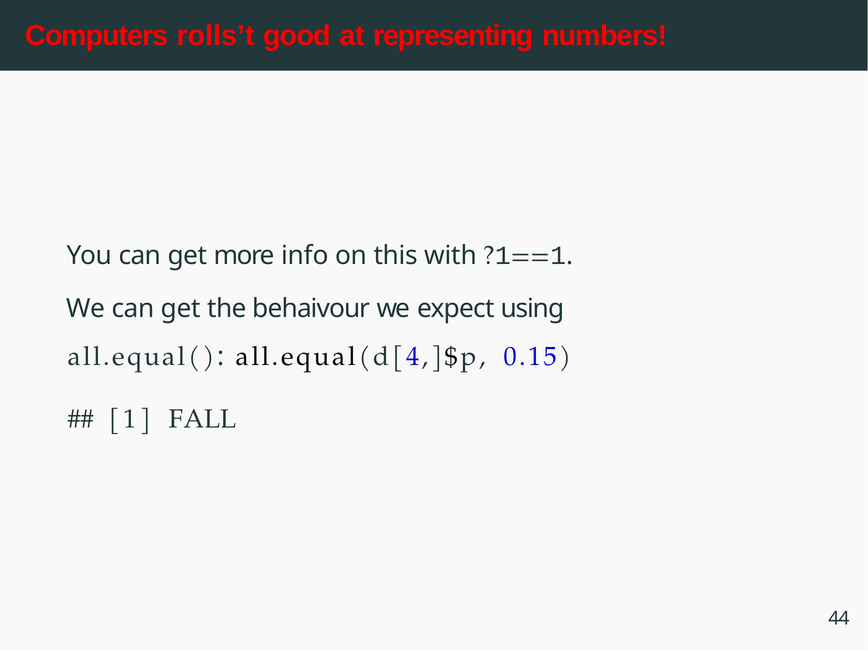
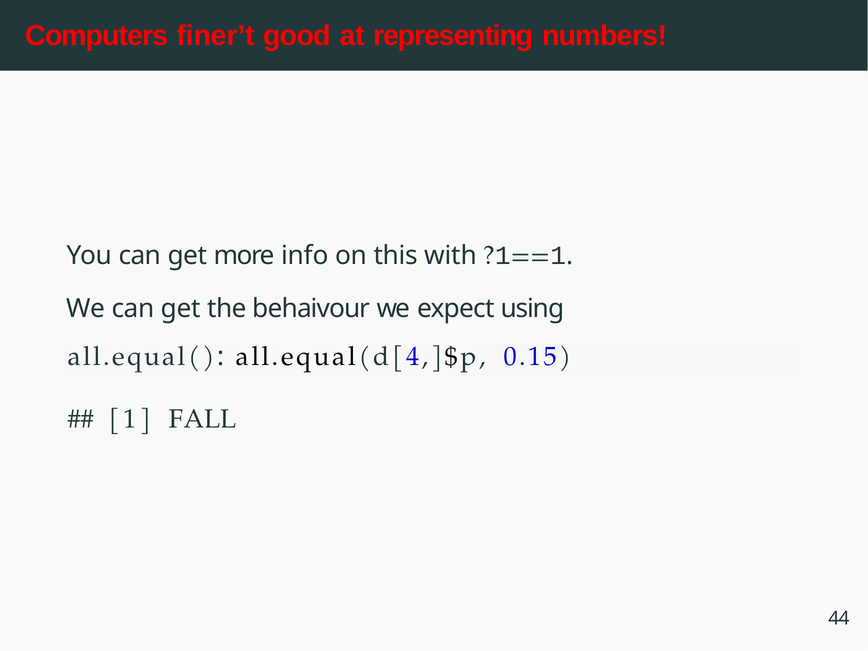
rolls’t: rolls’t -> finer’t
